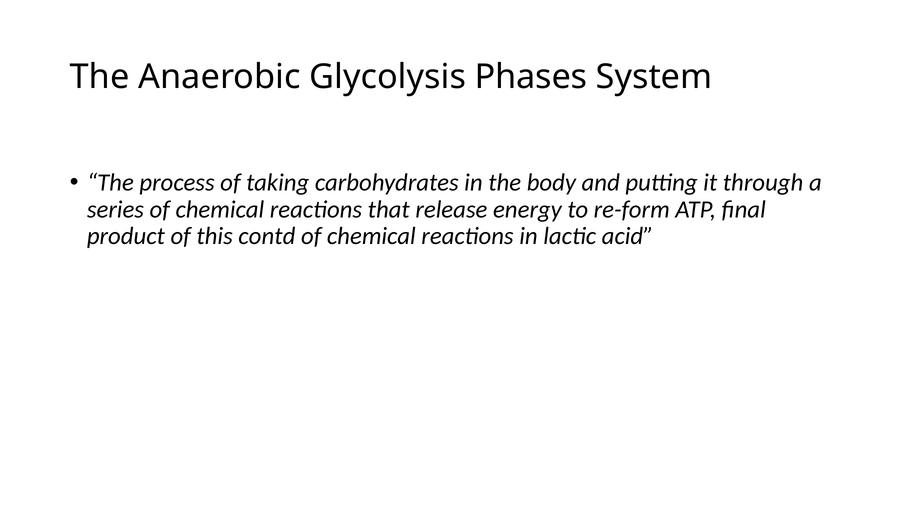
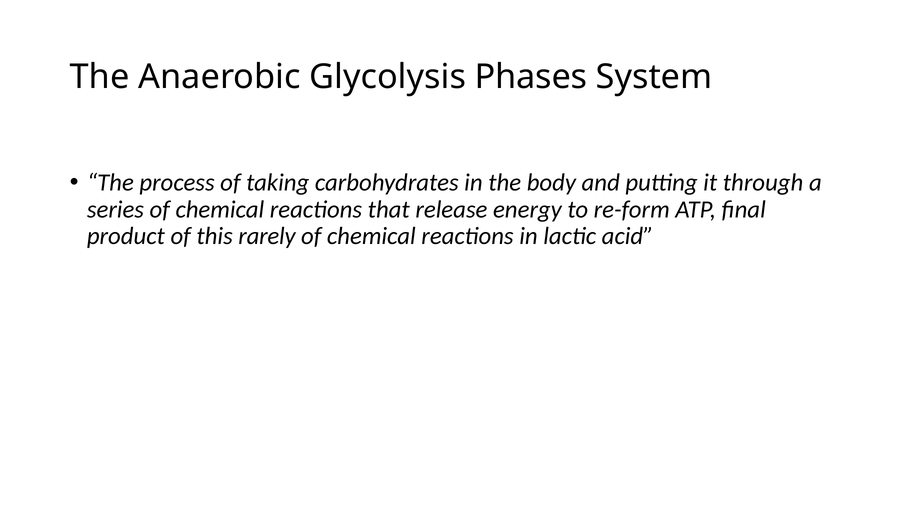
contd: contd -> rarely
